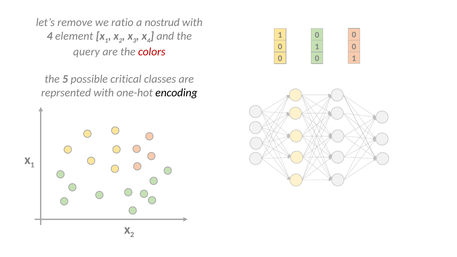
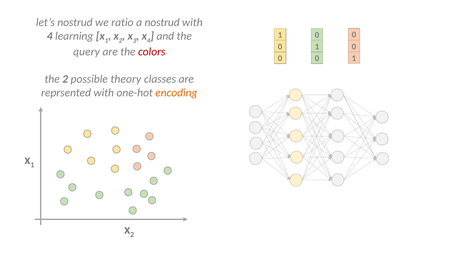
let’s remove: remove -> nostrud
element: element -> learning
the 5: 5 -> 2
critical: critical -> theory
encoding colour: black -> orange
